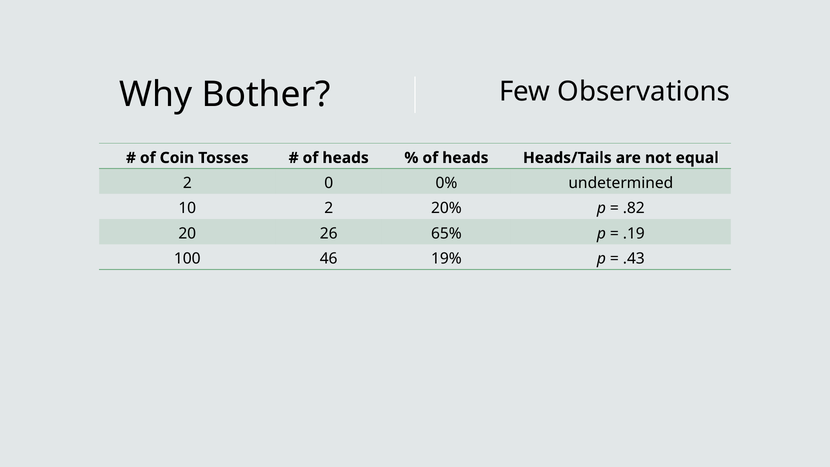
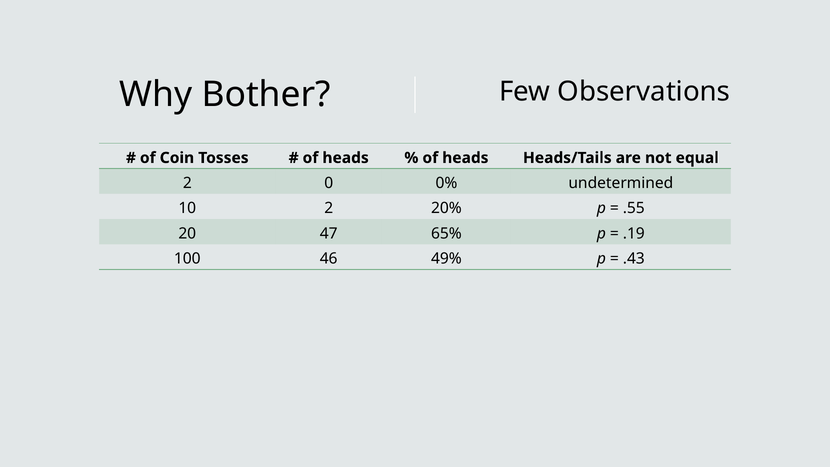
.82: .82 -> .55
26: 26 -> 47
19%: 19% -> 49%
